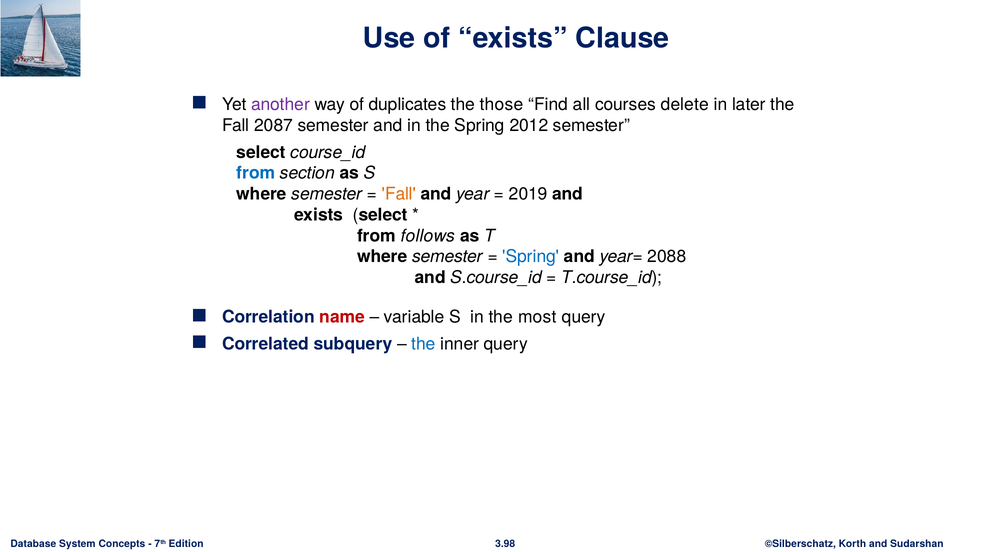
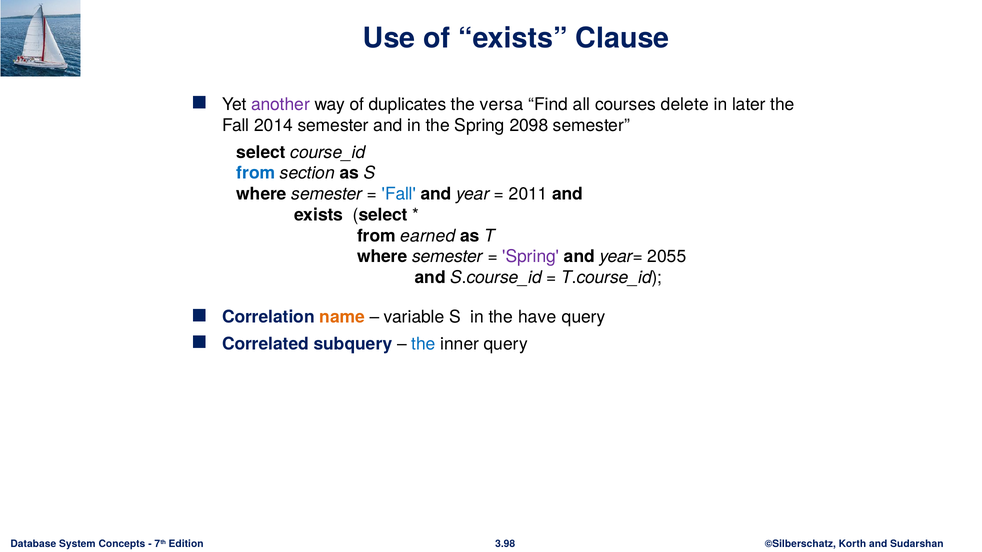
those: those -> versa
2087: 2087 -> 2014
2012: 2012 -> 2098
Fall at (399, 194) colour: orange -> blue
2019: 2019 -> 2011
follows: follows -> earned
Spring at (531, 257) colour: blue -> purple
2088: 2088 -> 2055
name colour: red -> orange
most: most -> have
